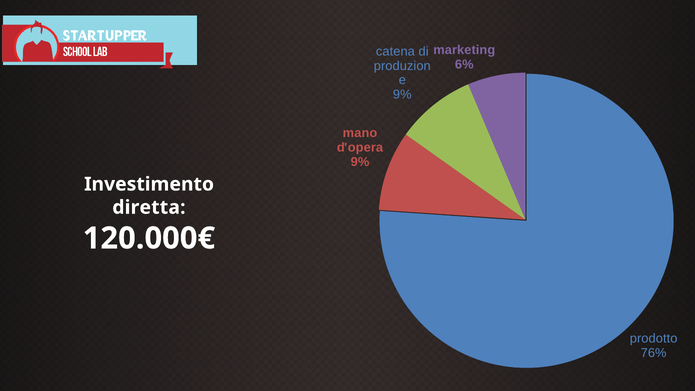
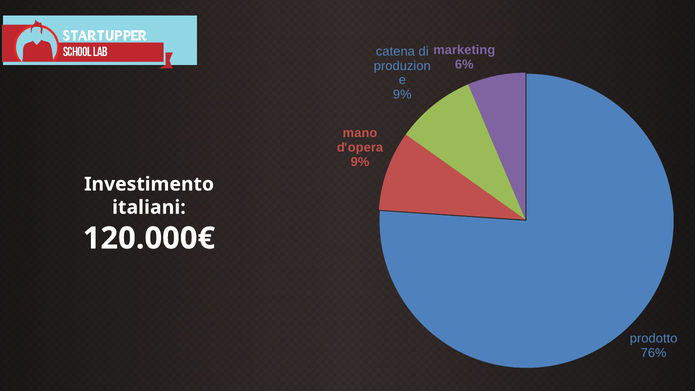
diretta: diretta -> italiani
